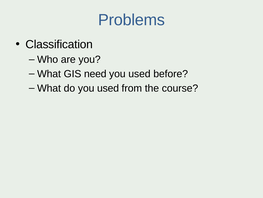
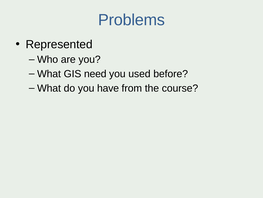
Classification: Classification -> Represented
do you used: used -> have
